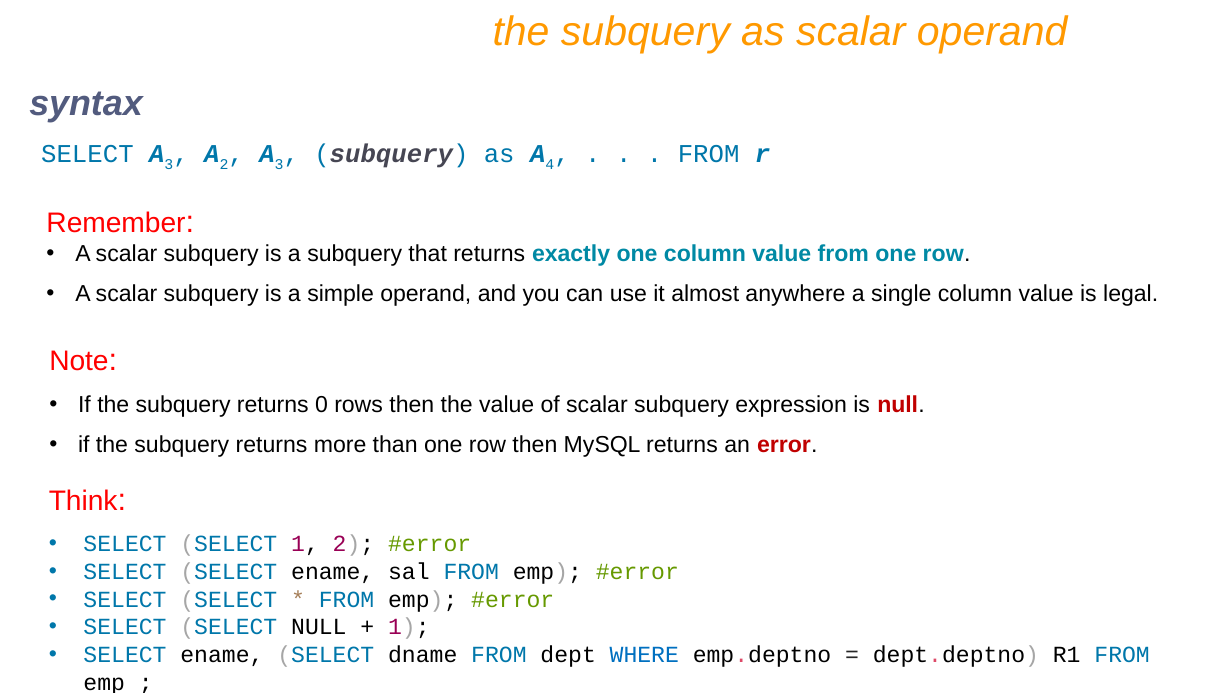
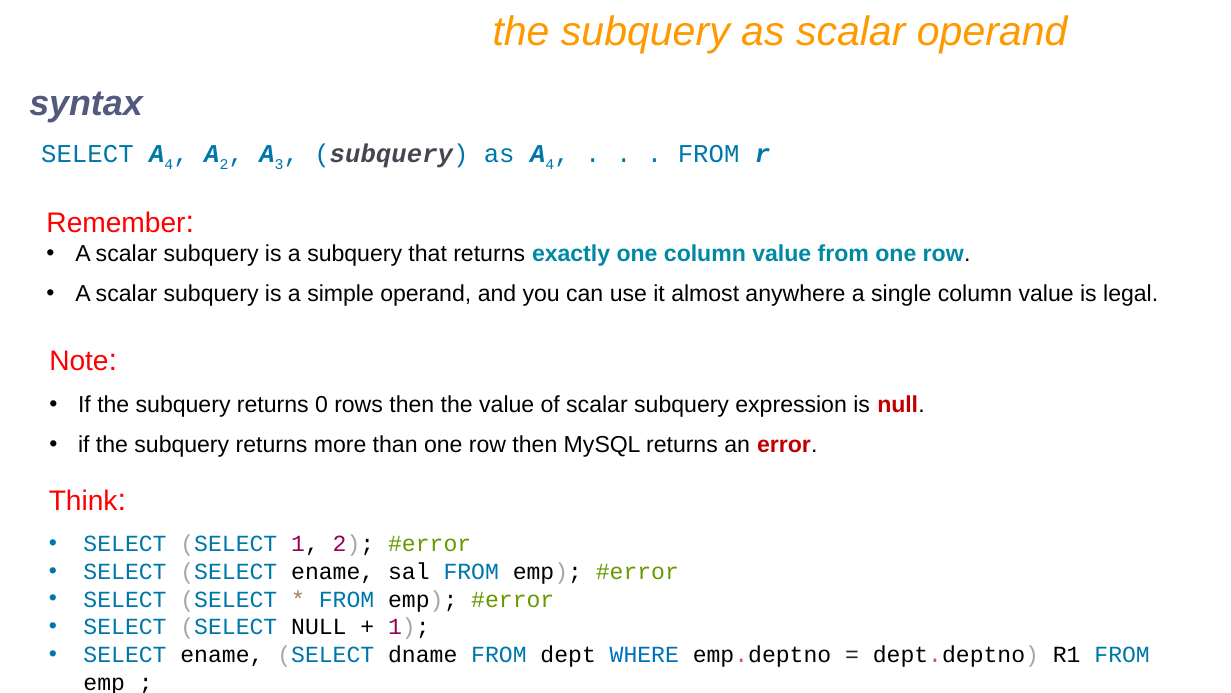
SELECT A 3: 3 -> 4
